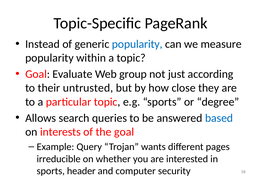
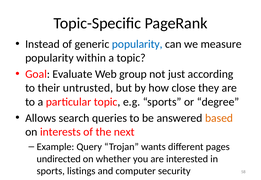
based colour: blue -> orange
the goal: goal -> next
irreducible: irreducible -> undirected
header: header -> listings
